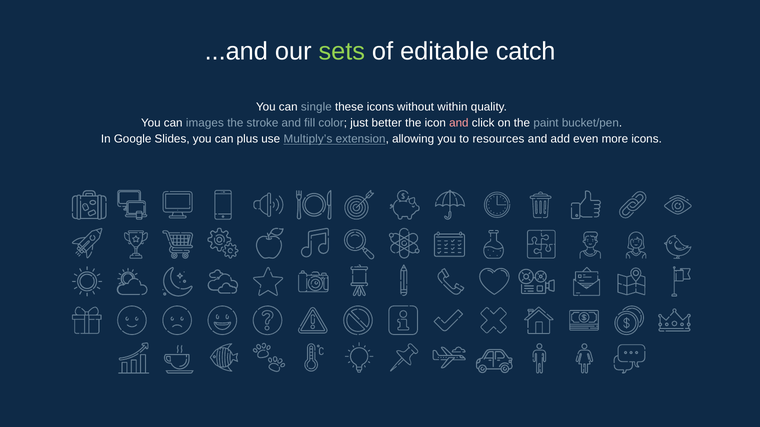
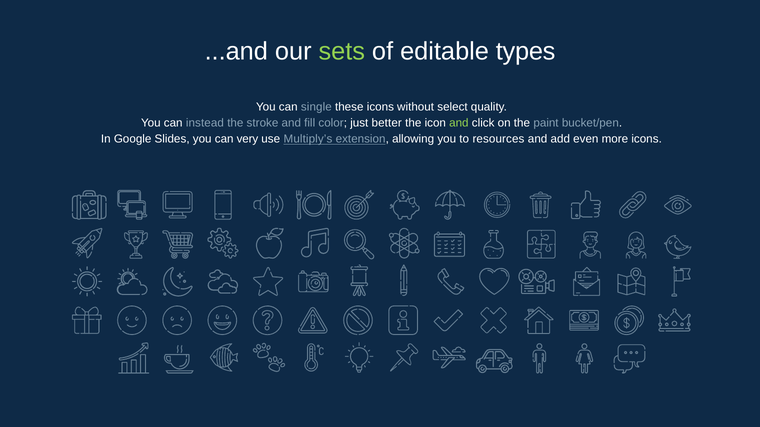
catch: catch -> types
within: within -> select
images: images -> instead
and at (459, 123) colour: pink -> light green
plus: plus -> very
